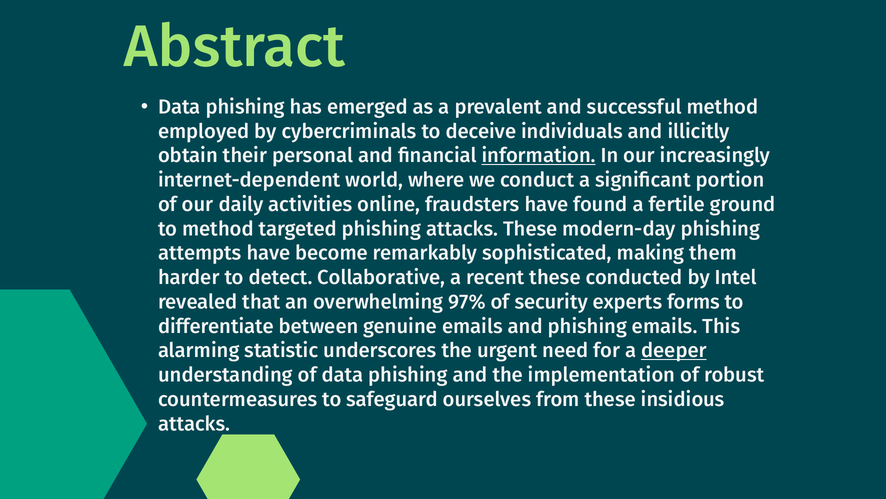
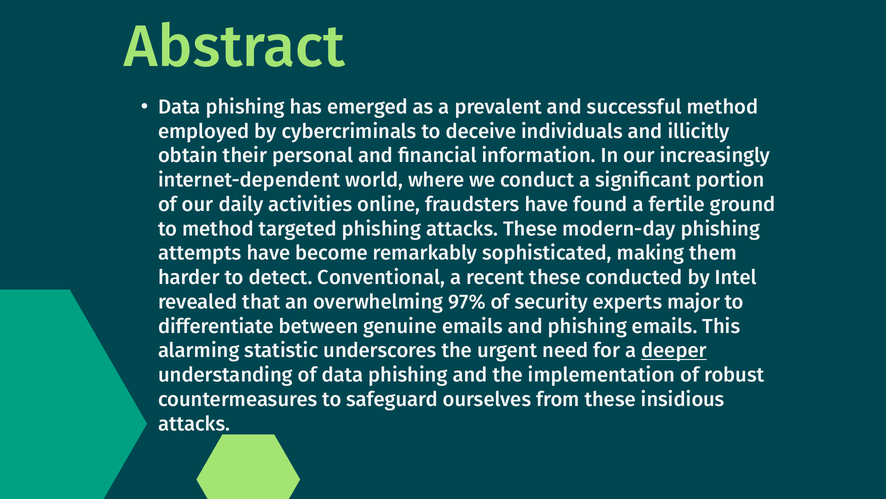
information underline: present -> none
Collaborative: Collaborative -> Conventional
forms: forms -> major
